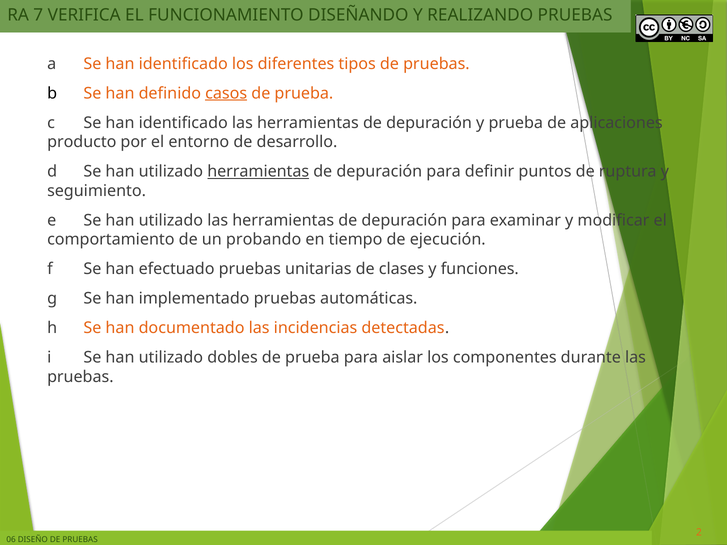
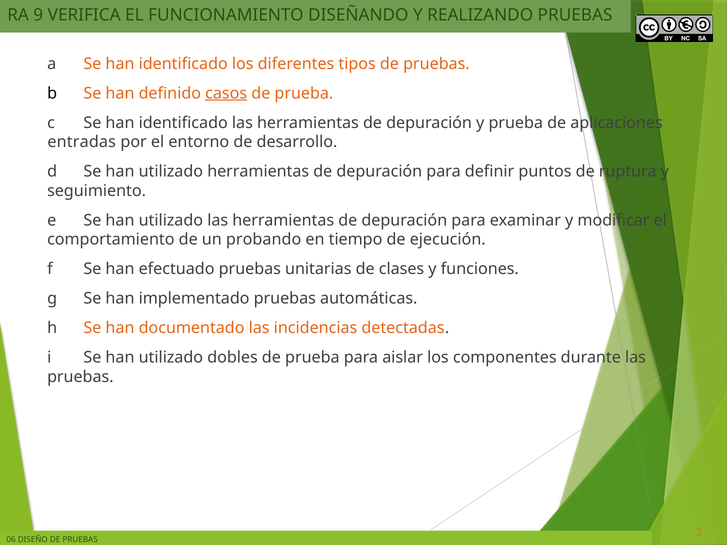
7: 7 -> 9
producto: producto -> entradas
herramientas at (258, 172) underline: present -> none
